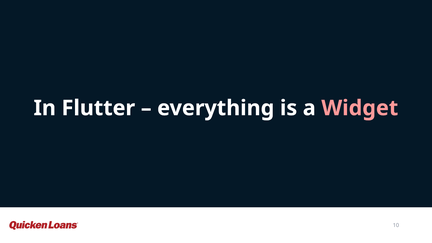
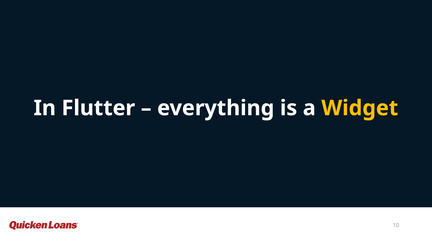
Widget colour: pink -> yellow
